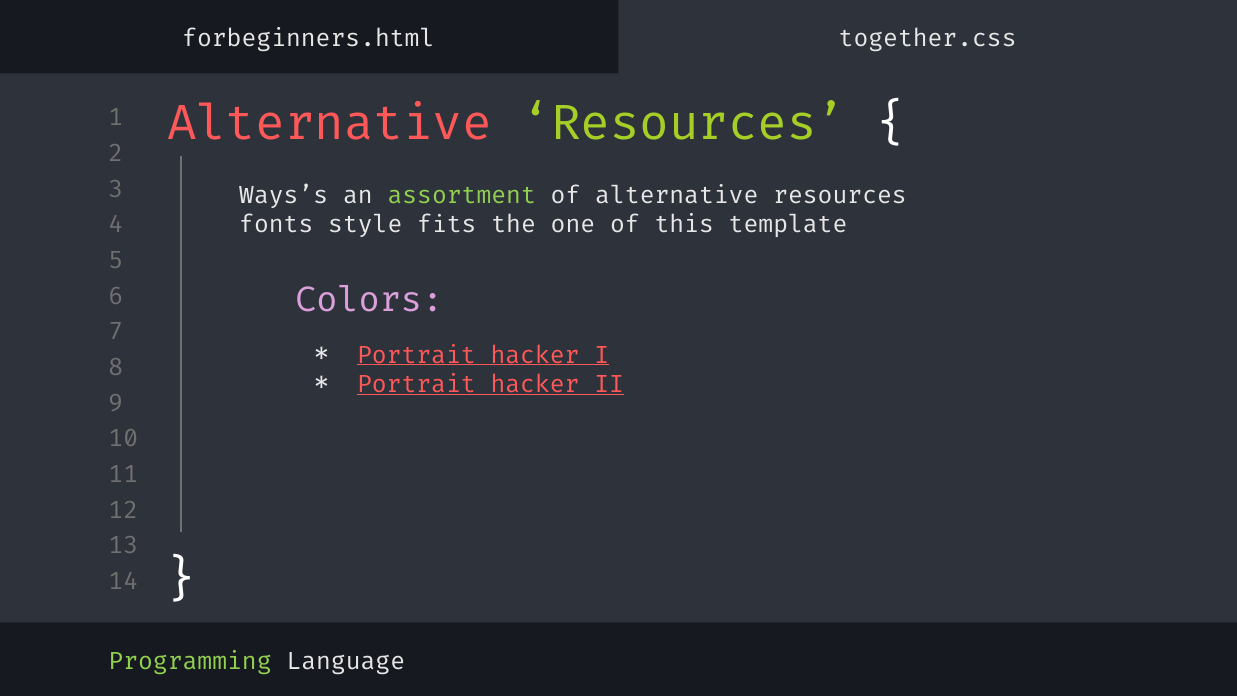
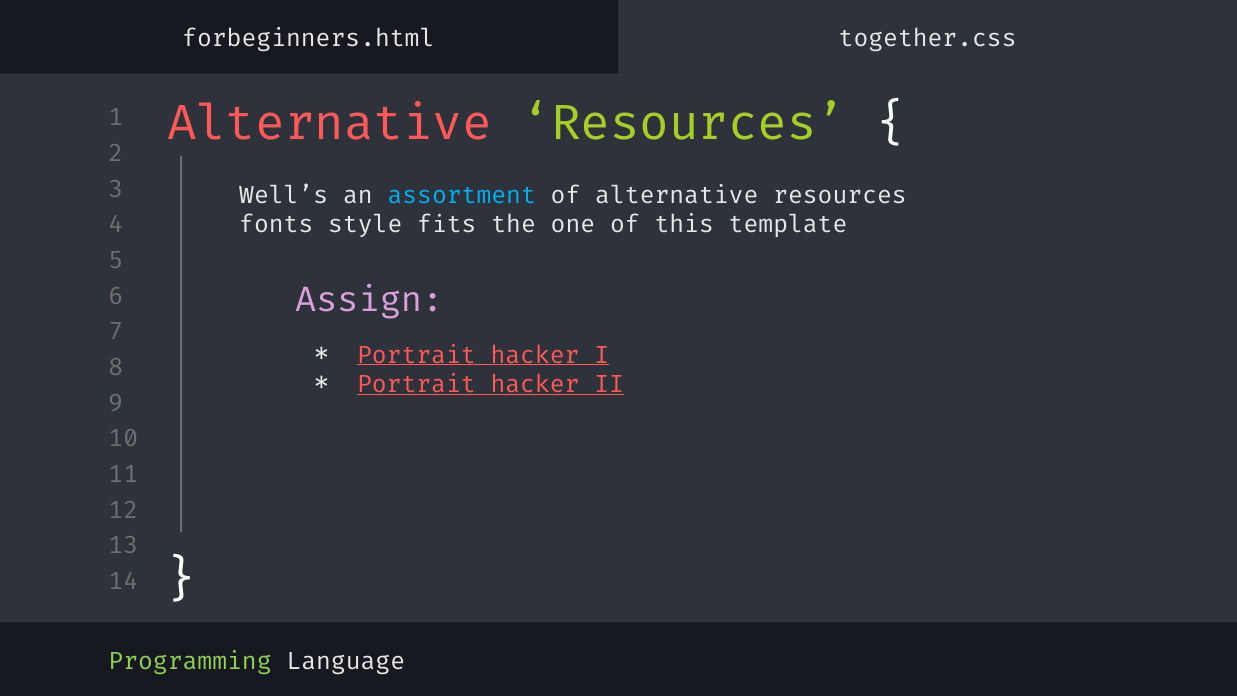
Ways’s: Ways’s -> Well’s
assortment colour: light green -> light blue
Colors: Colors -> Assign
